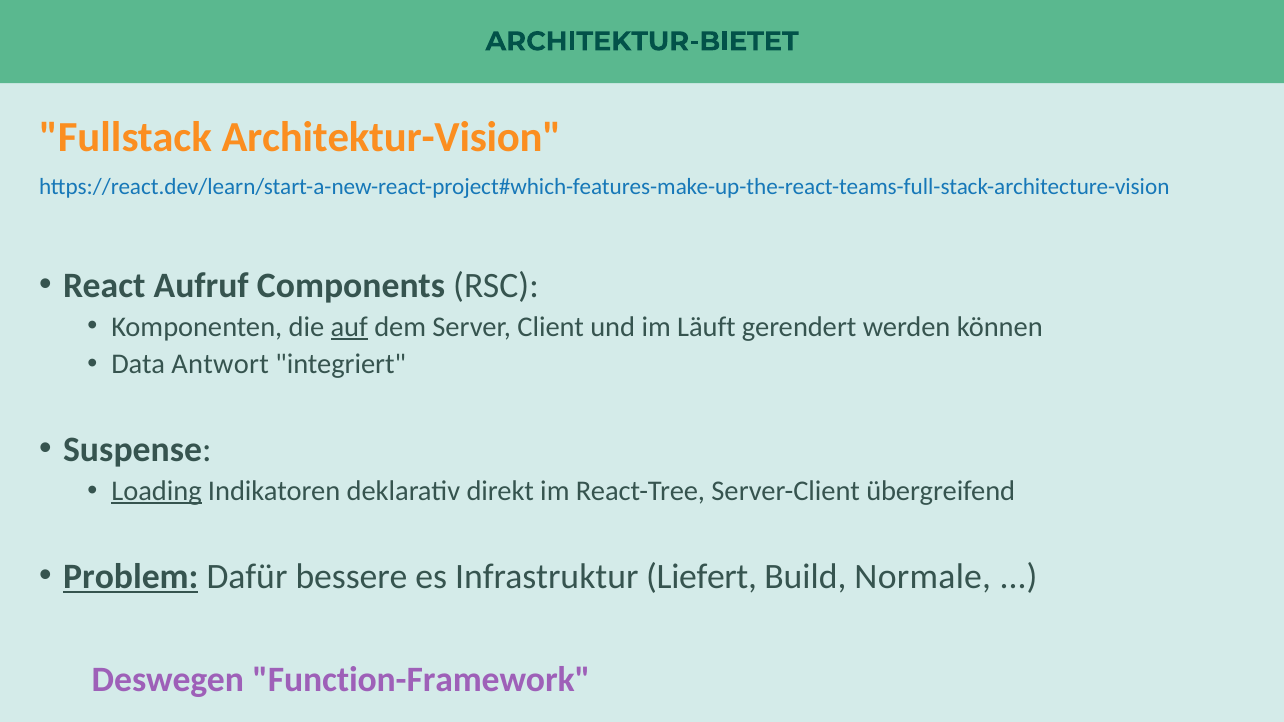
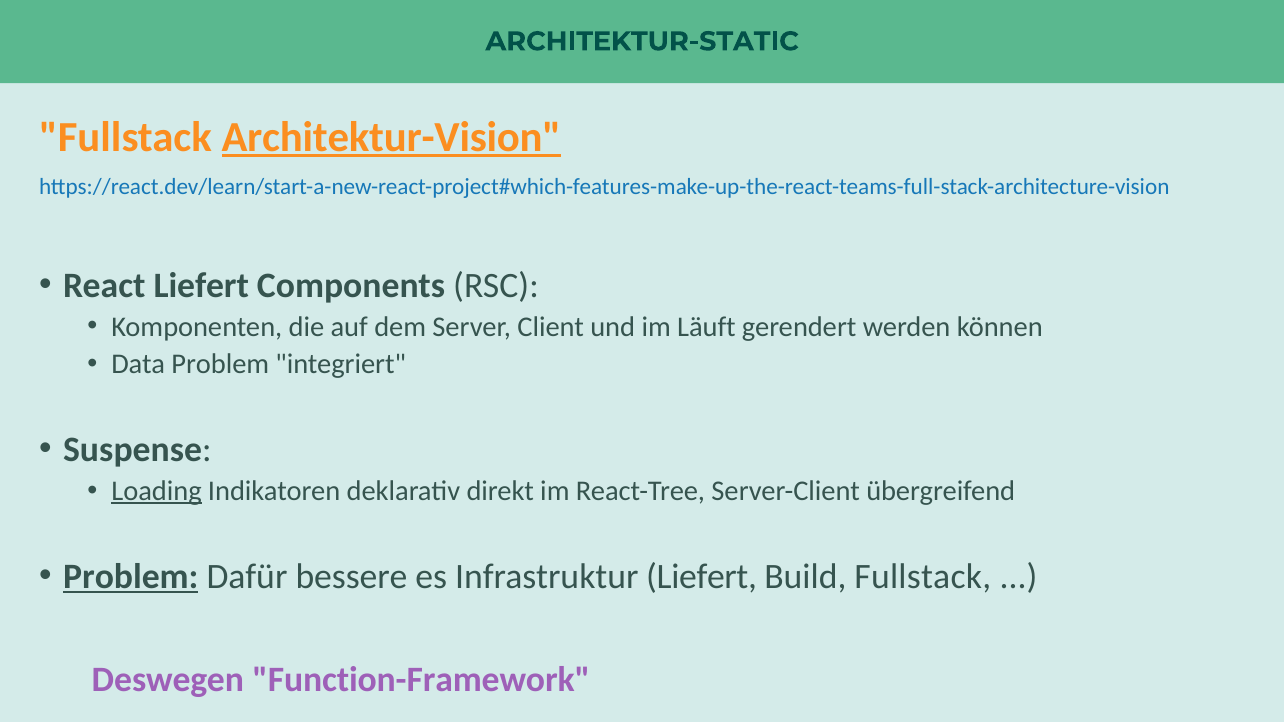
ARCHITEKTUR-BIETET: ARCHITEKTUR-BIETET -> ARCHITEKTUR-STATIC
Architektur-Vision underline: none -> present
React Aufruf: Aufruf -> Liefert
auf underline: present -> none
Data Antwort: Antwort -> Problem
Build Normale: Normale -> Fullstack
